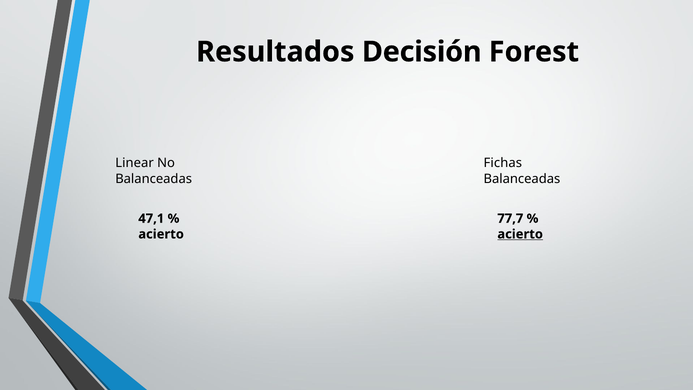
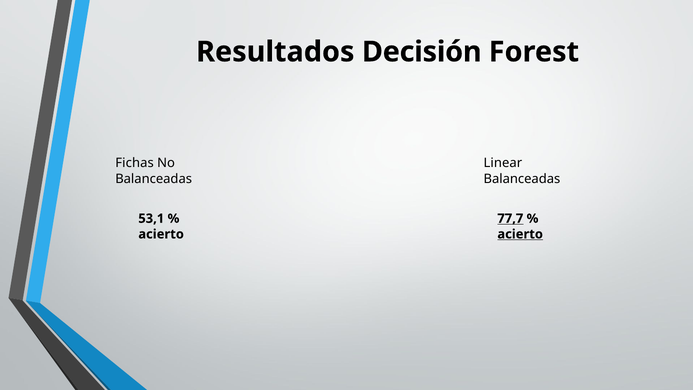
Linear: Linear -> Fichas
Fichas: Fichas -> Linear
47,1: 47,1 -> 53,1
77,7 underline: none -> present
